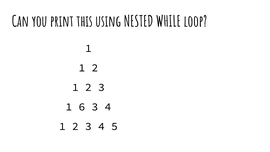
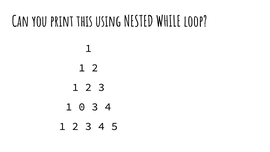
6: 6 -> 0
